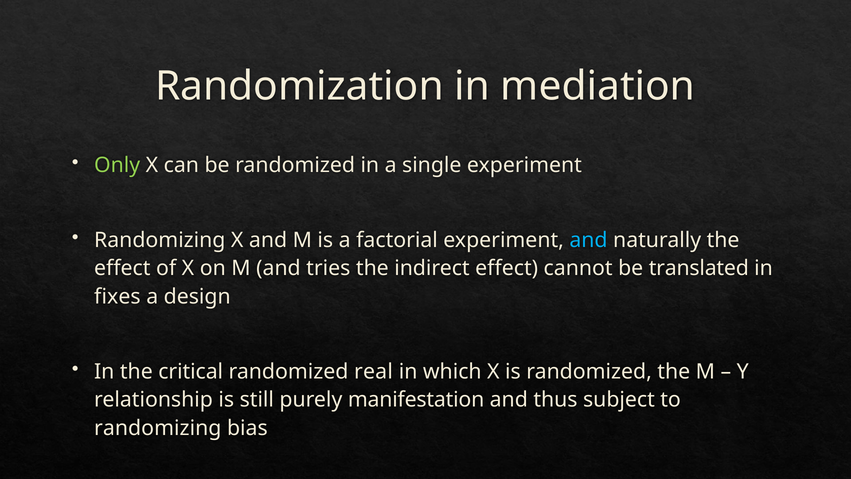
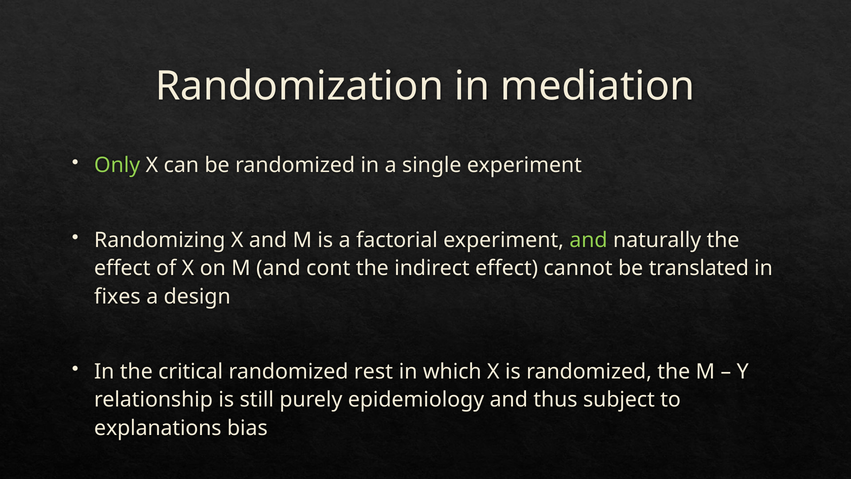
and at (589, 240) colour: light blue -> light green
tries: tries -> cont
real: real -> rest
manifestation: manifestation -> epidemiology
randomizing at (158, 428): randomizing -> explanations
